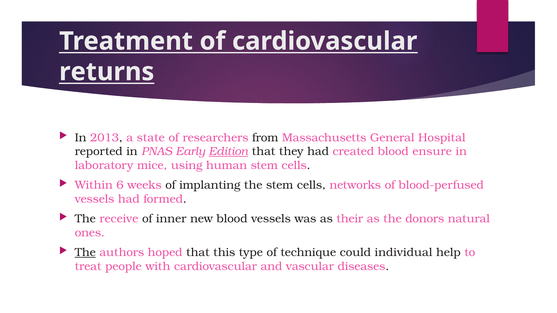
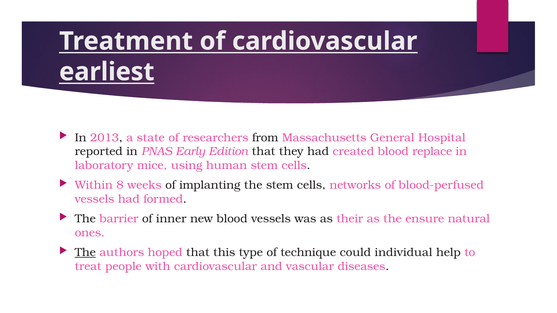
returns: returns -> earliest
Edition underline: present -> none
ensure: ensure -> replace
6: 6 -> 8
receive: receive -> barrier
donors: donors -> ensure
